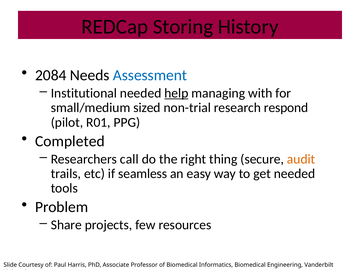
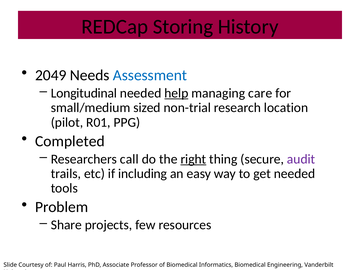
2084: 2084 -> 2049
Institutional: Institutional -> Longitudinal
with: with -> care
respond: respond -> location
right underline: none -> present
audit colour: orange -> purple
seamless: seamless -> including
